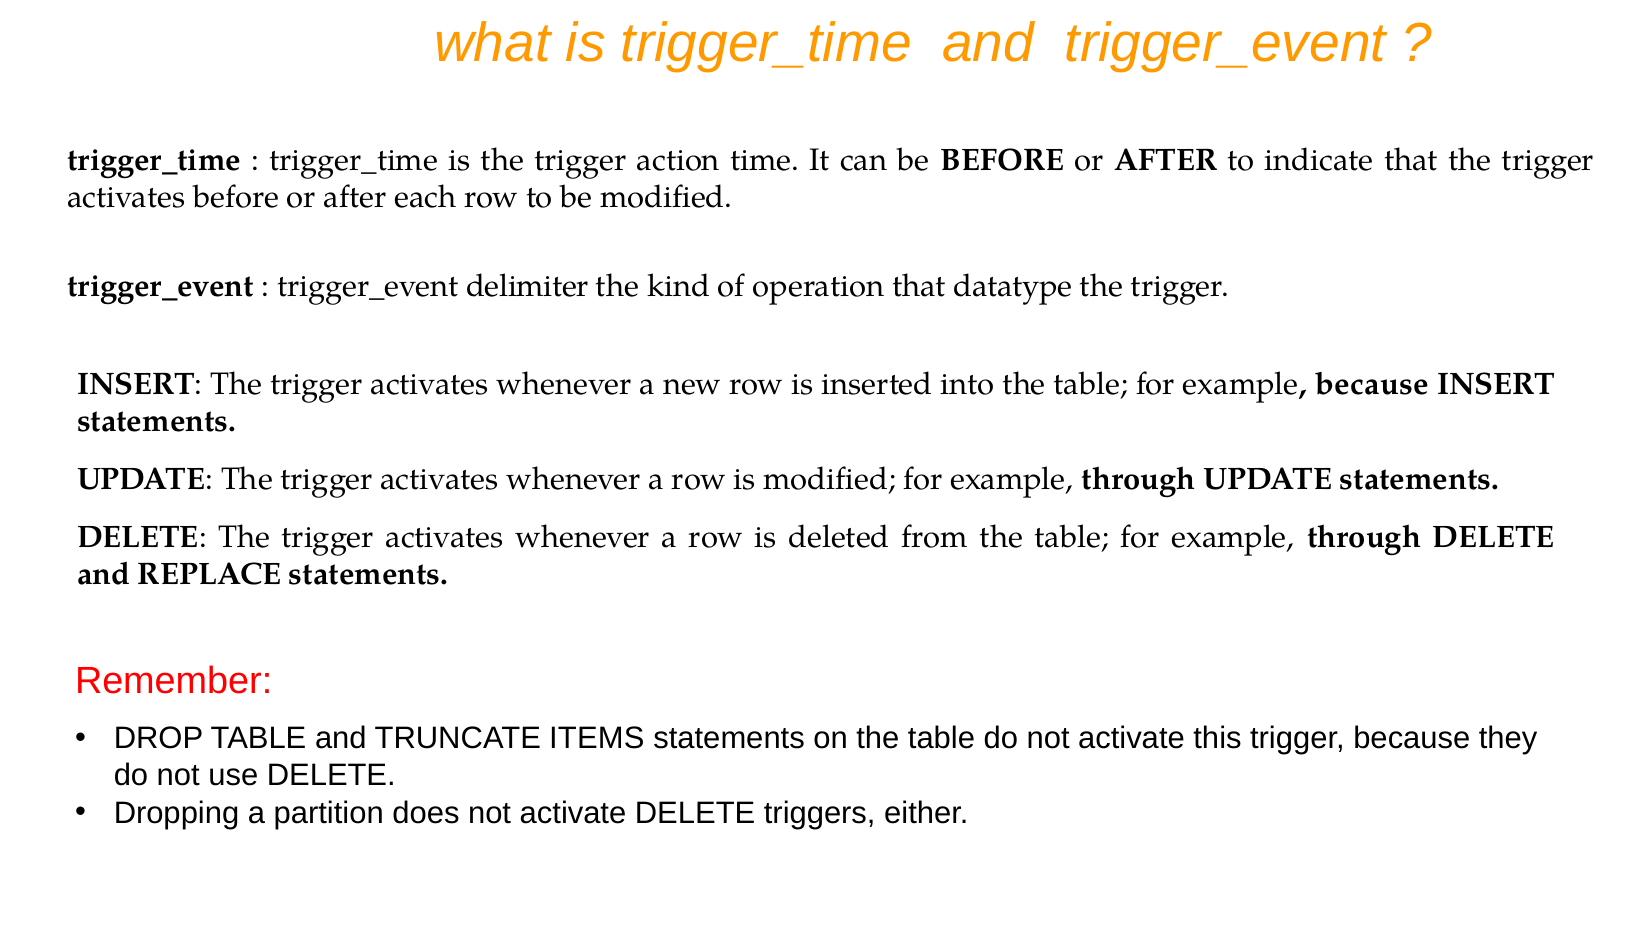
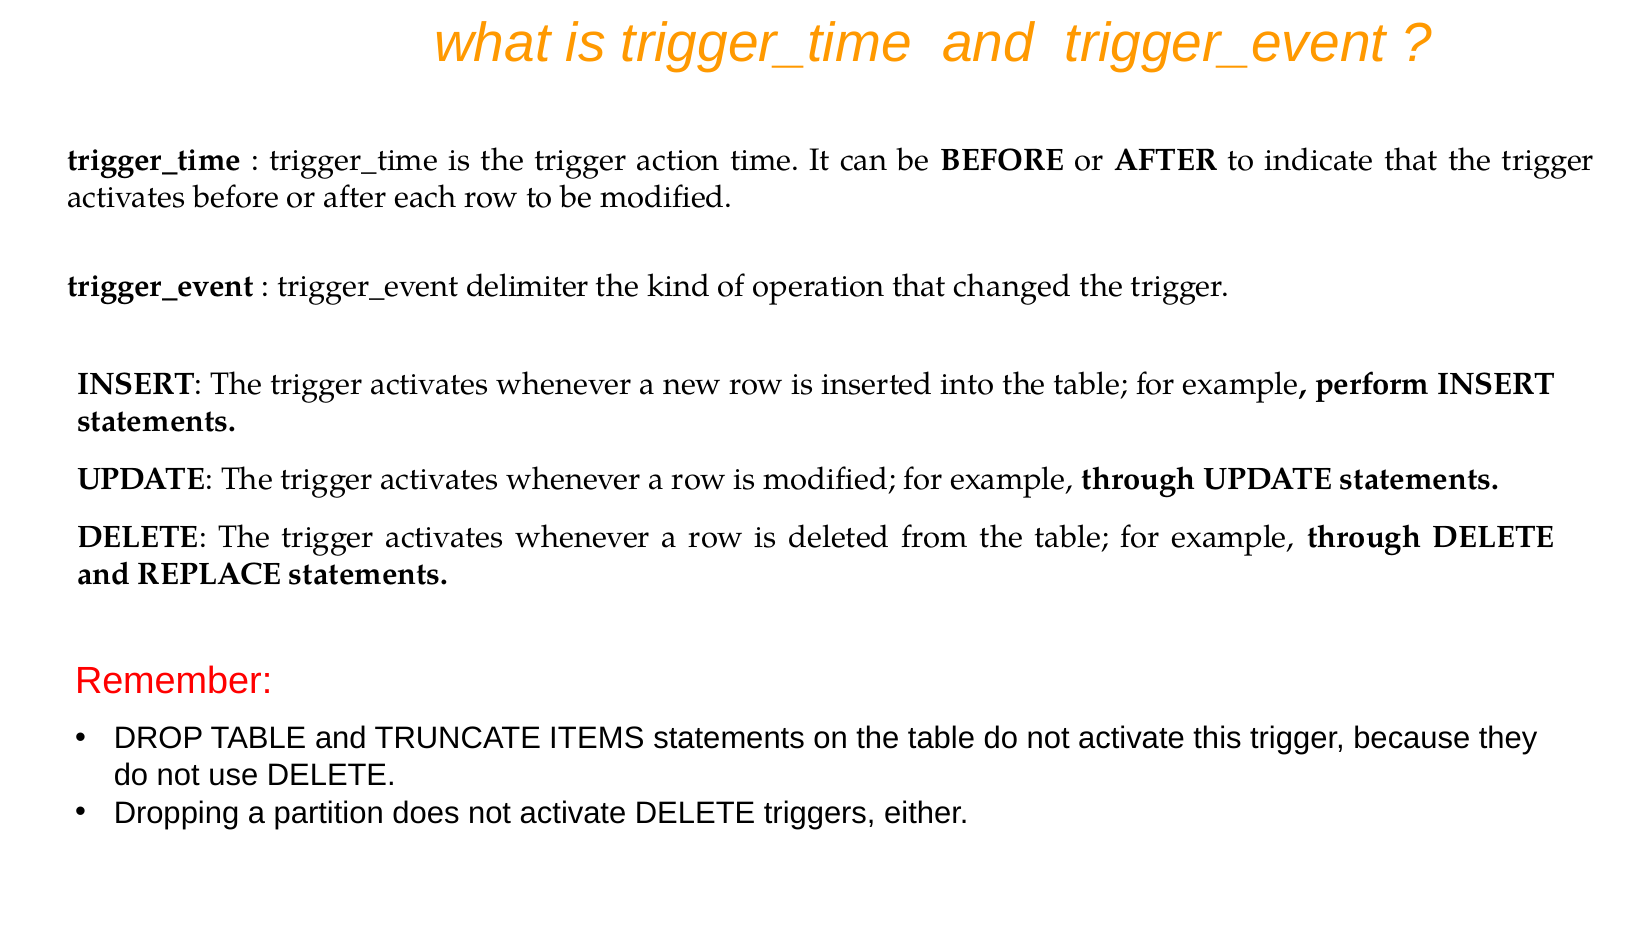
datatype: datatype -> changed
example because: because -> perform
